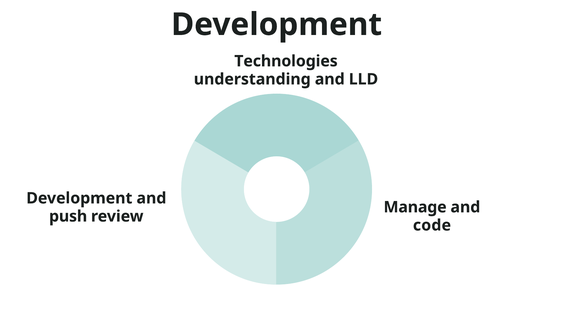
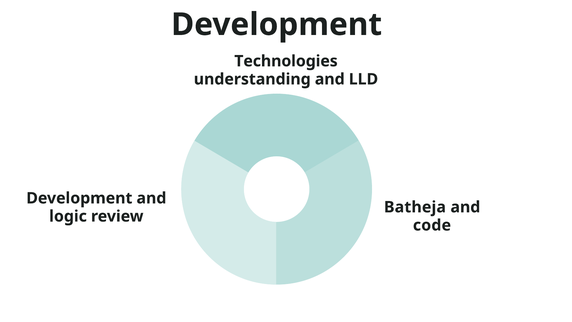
Manage: Manage -> Batheja
push: push -> logic
